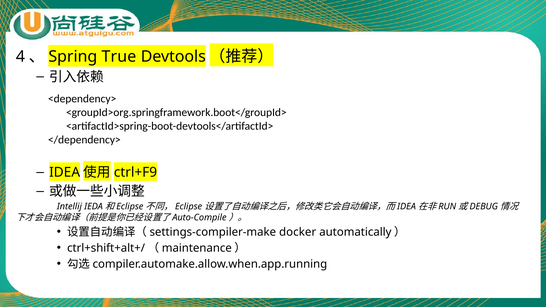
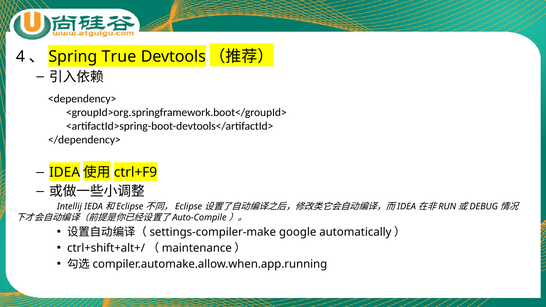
docker: docker -> google
